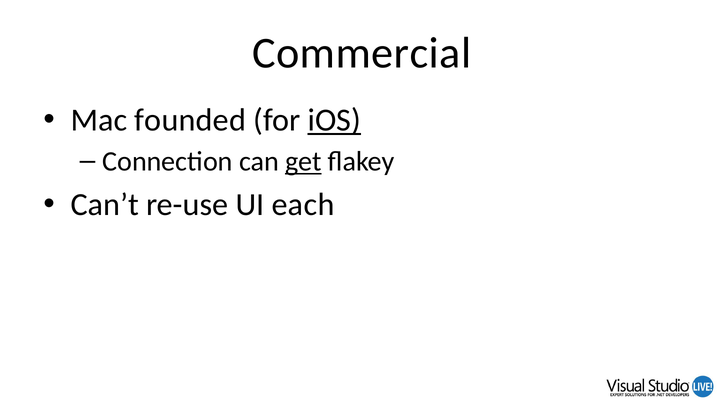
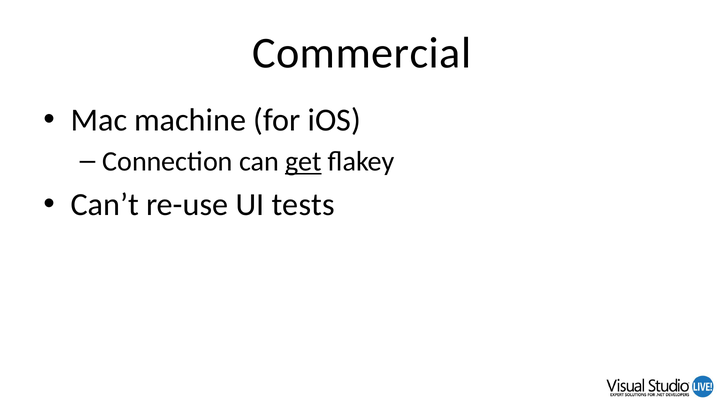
founded: founded -> machine
iOS underline: present -> none
each: each -> tests
